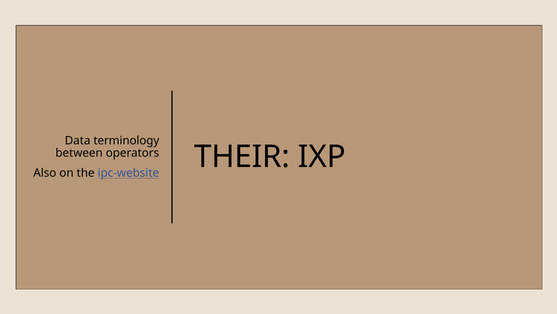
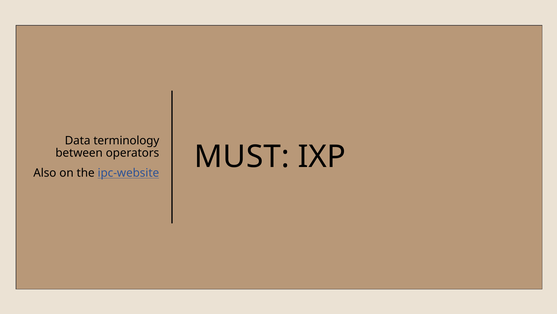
THEIR: THEIR -> MUST
